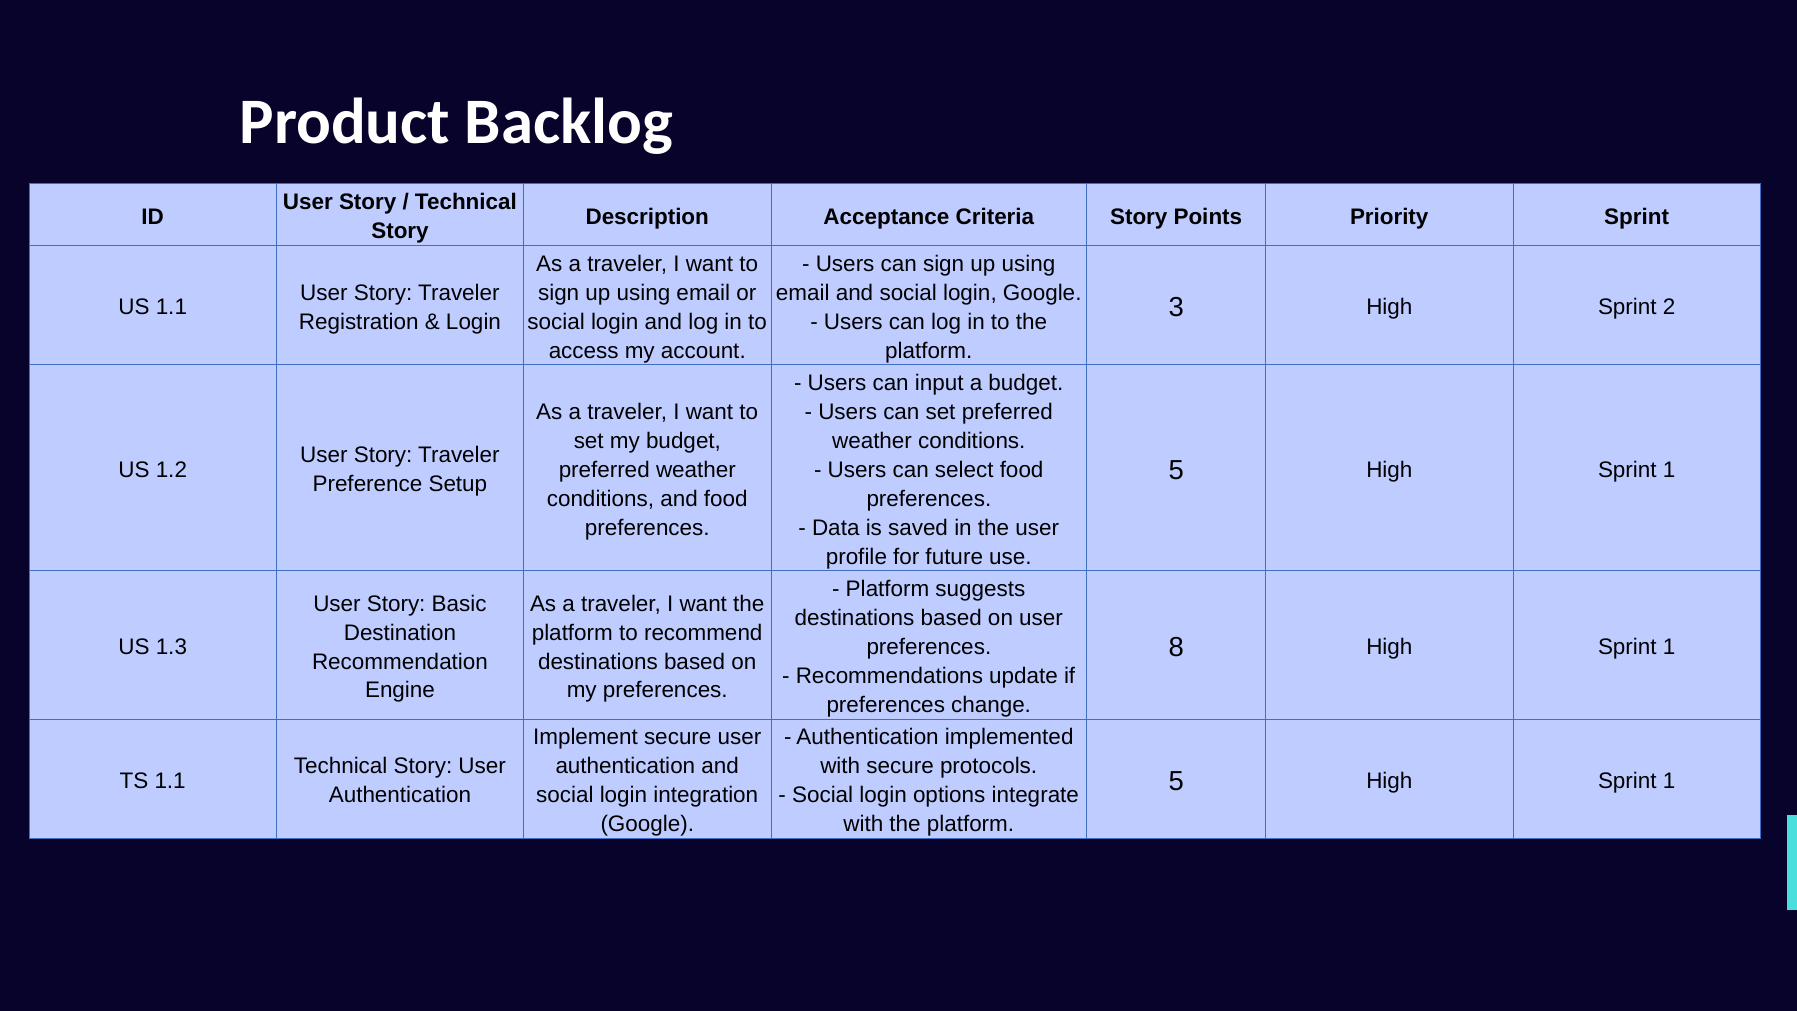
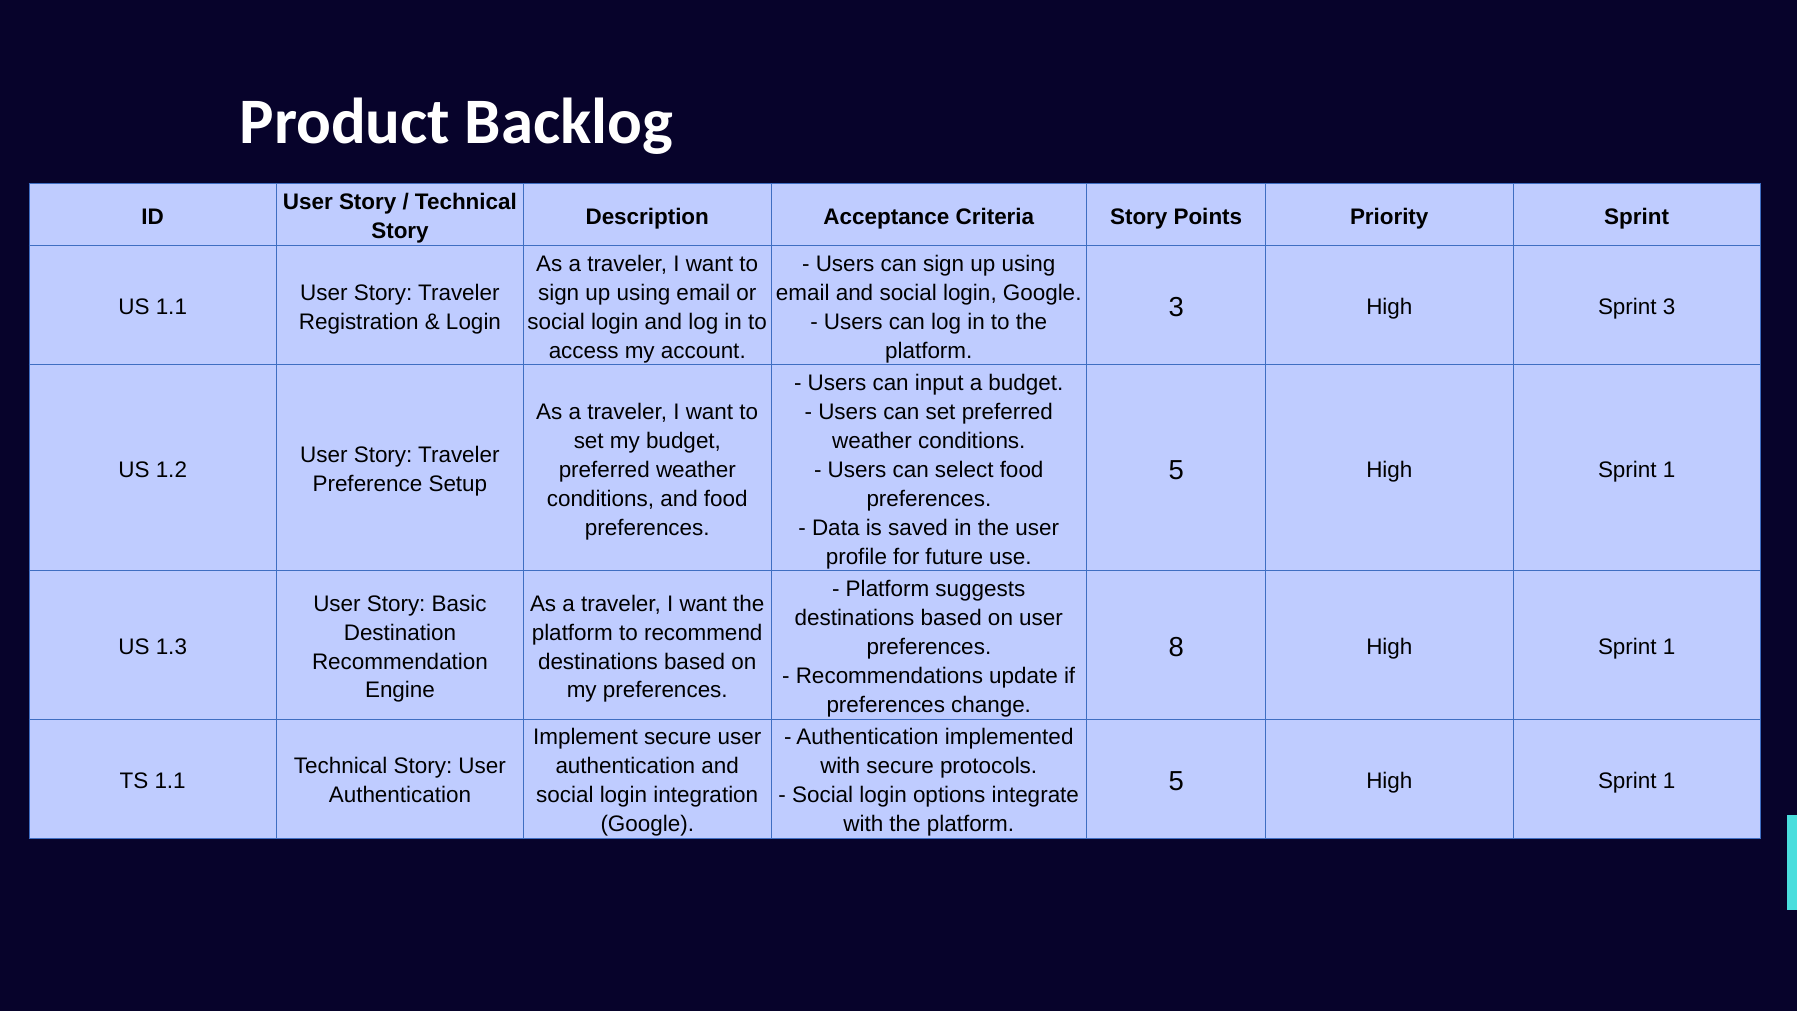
Sprint 2: 2 -> 3
